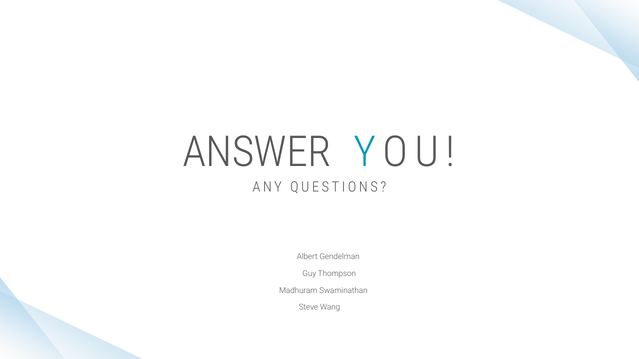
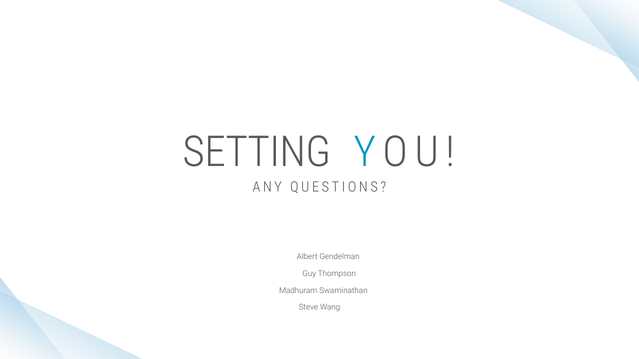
ANSWER: ANSWER -> SETTING
